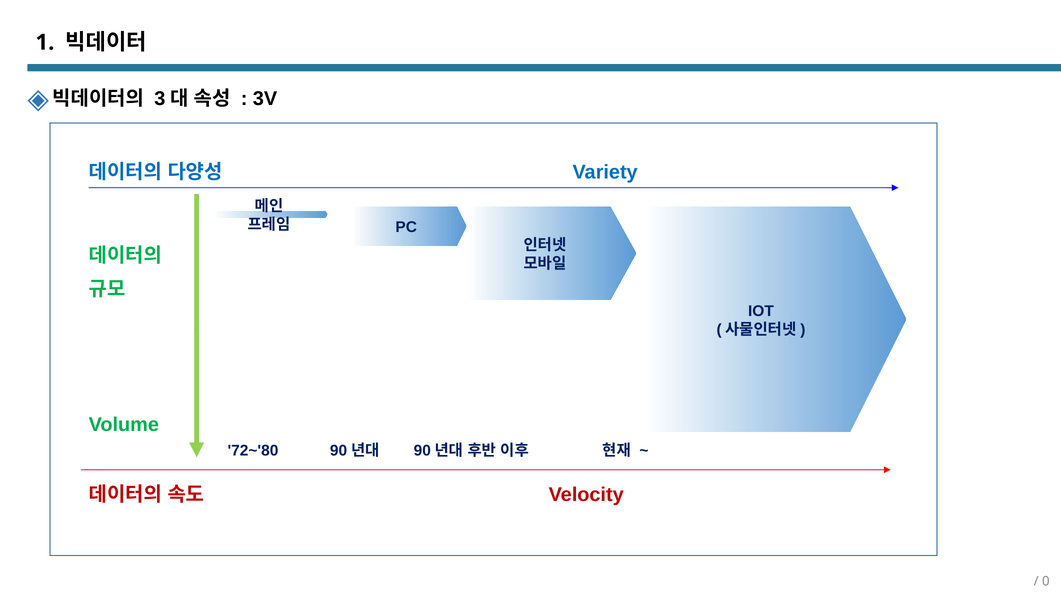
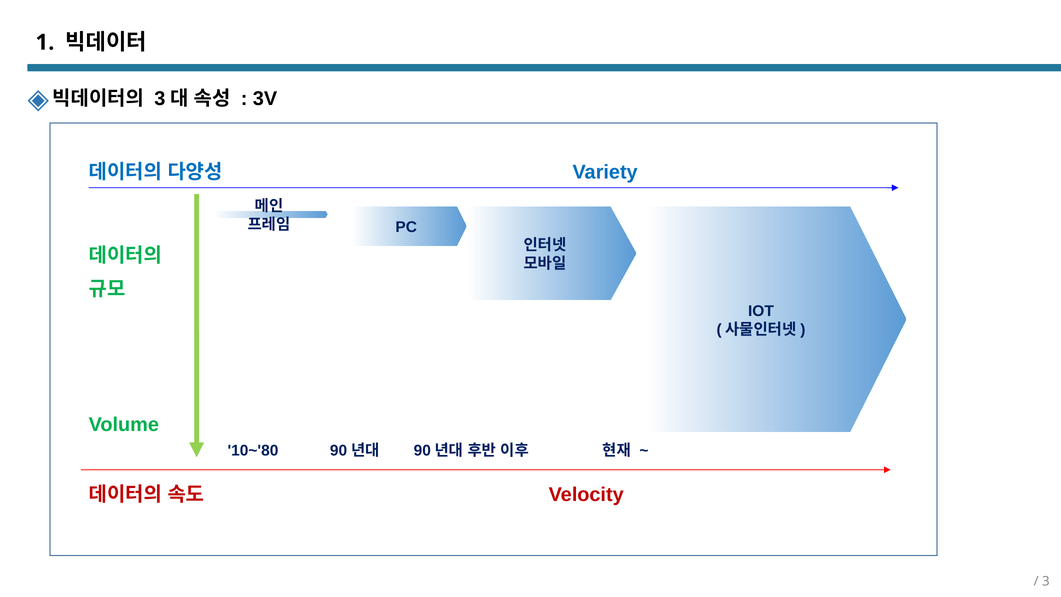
72~'80: 72~'80 -> 10~'80
0: 0 -> 3
